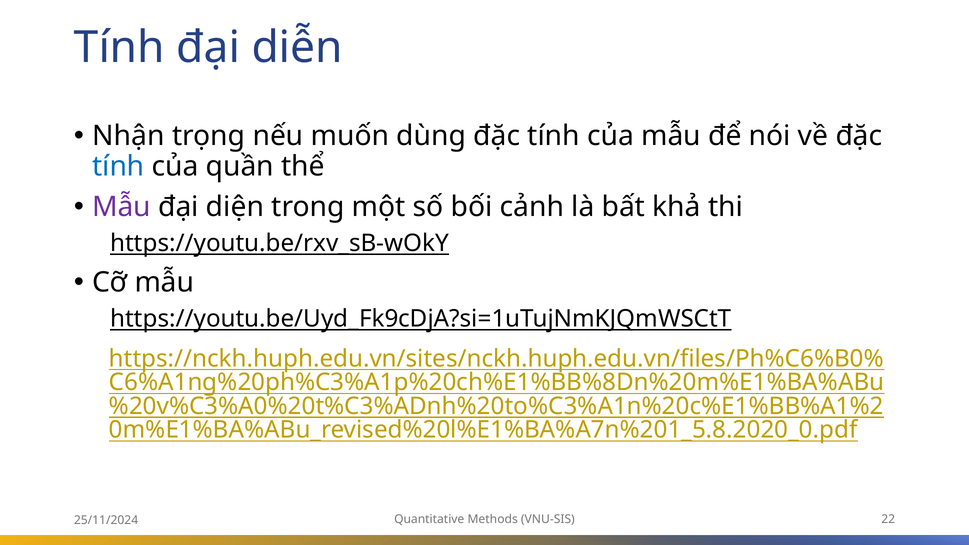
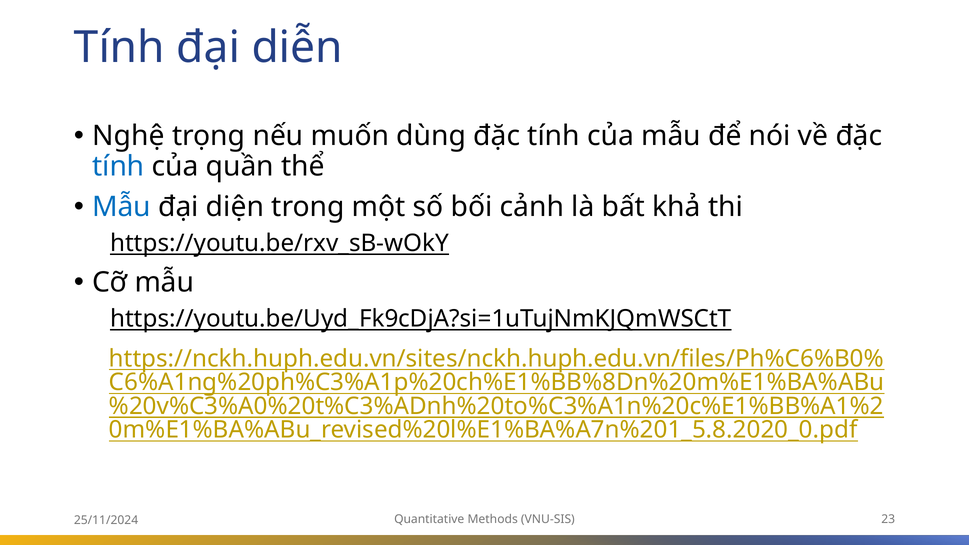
Nhận: Nhận -> Nghệ
Mẫu at (122, 207) colour: purple -> blue
22: 22 -> 23
